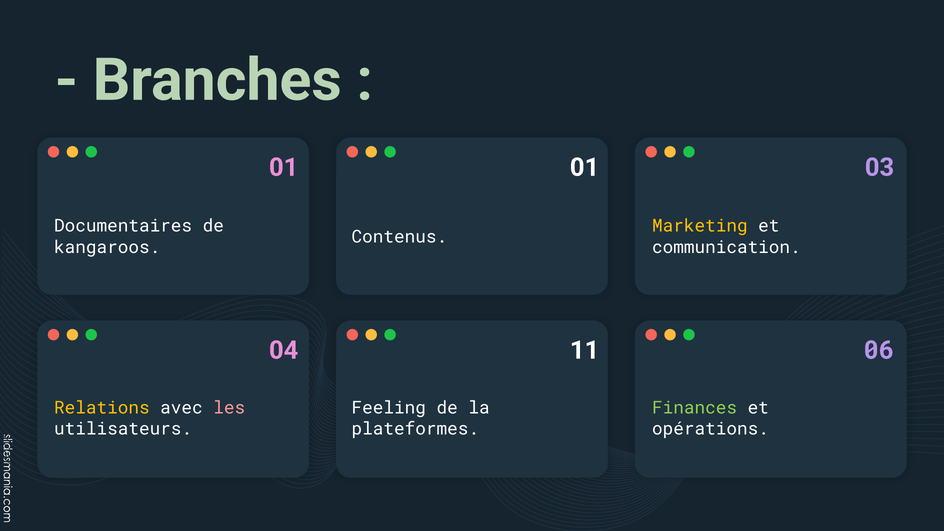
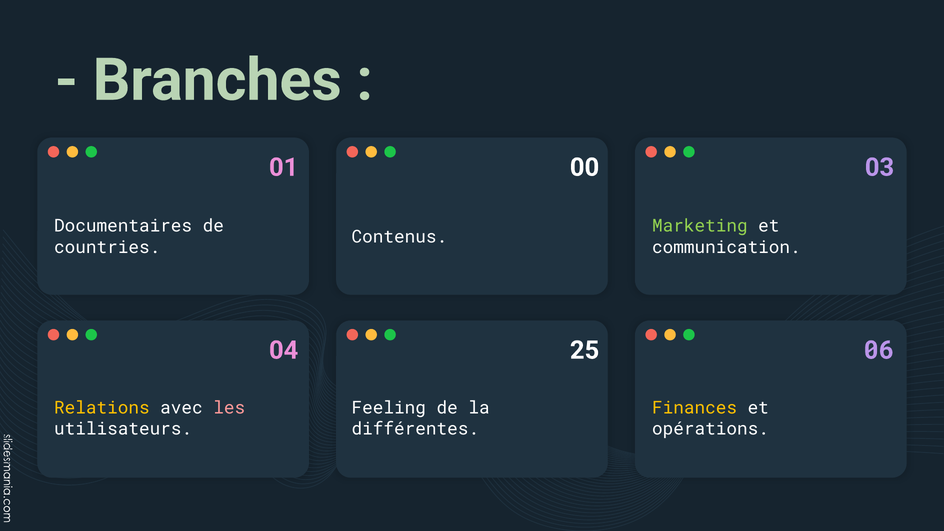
01 01: 01 -> 00
Marketing colour: yellow -> light green
kangaroos: kangaroos -> countries
11: 11 -> 25
Finances colour: light green -> yellow
plateformes: plateformes -> différentes
